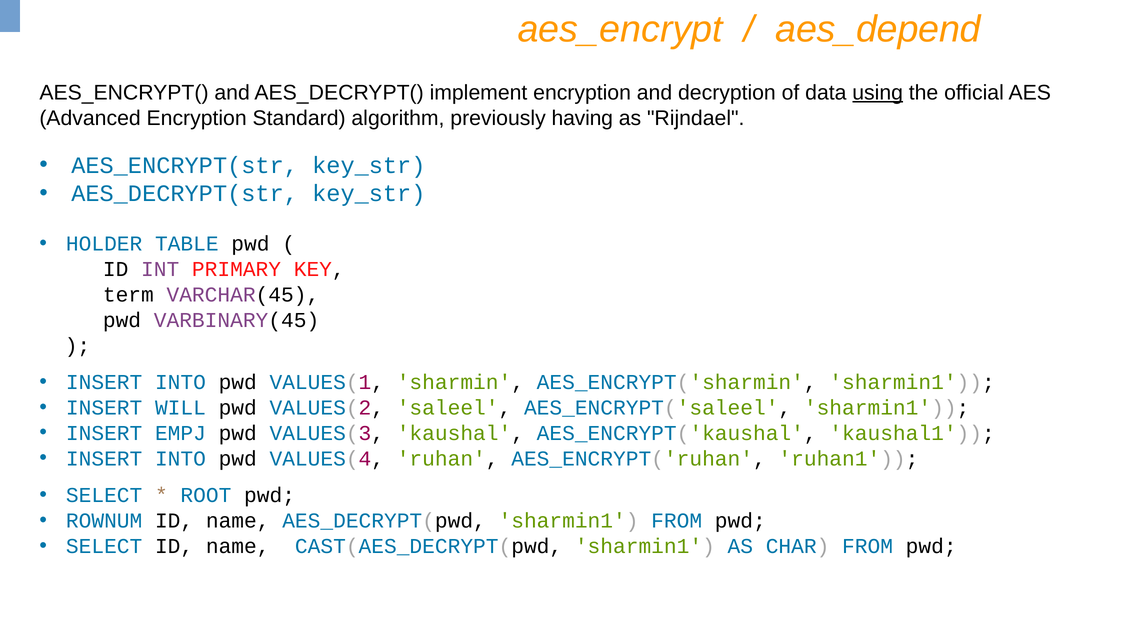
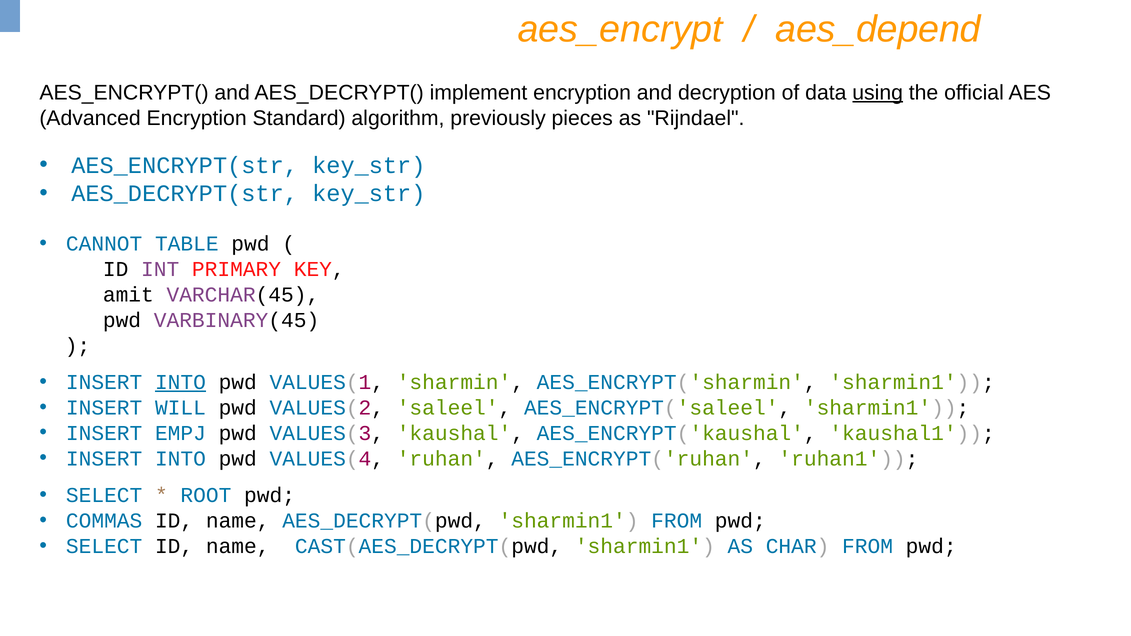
having: having -> pieces
HOLDER: HOLDER -> CANNOT
term: term -> amit
INTO at (180, 382) underline: none -> present
ROWNUM: ROWNUM -> COMMAS
